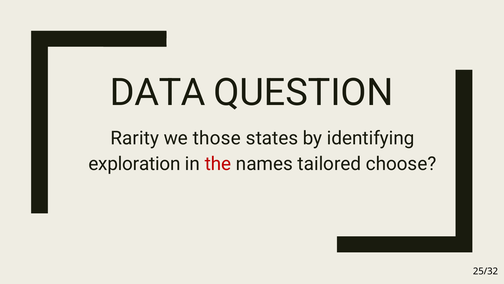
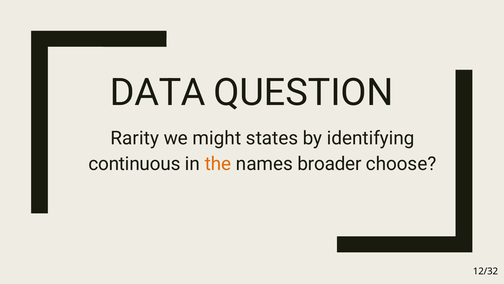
those: those -> might
exploration: exploration -> continuous
the colour: red -> orange
tailored: tailored -> broader
25/32: 25/32 -> 12/32
